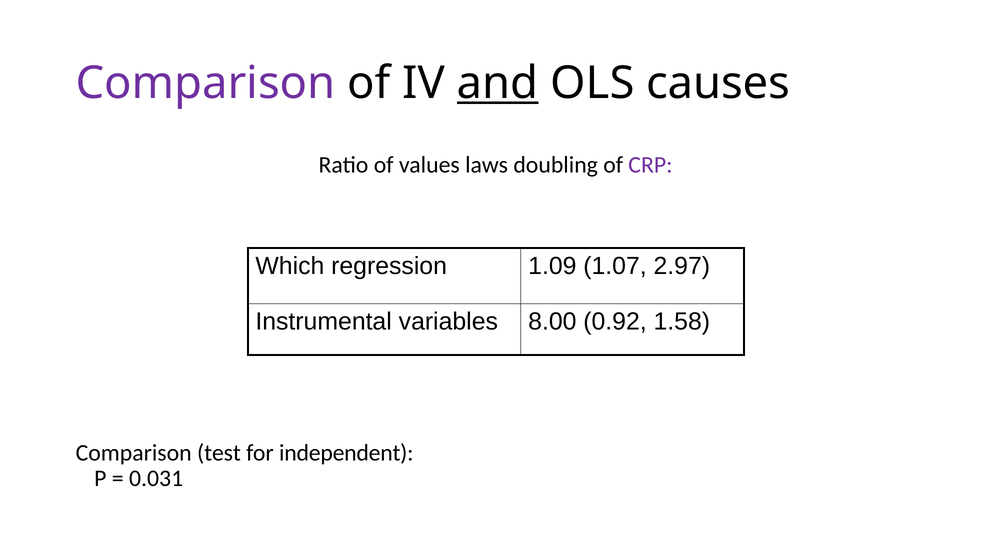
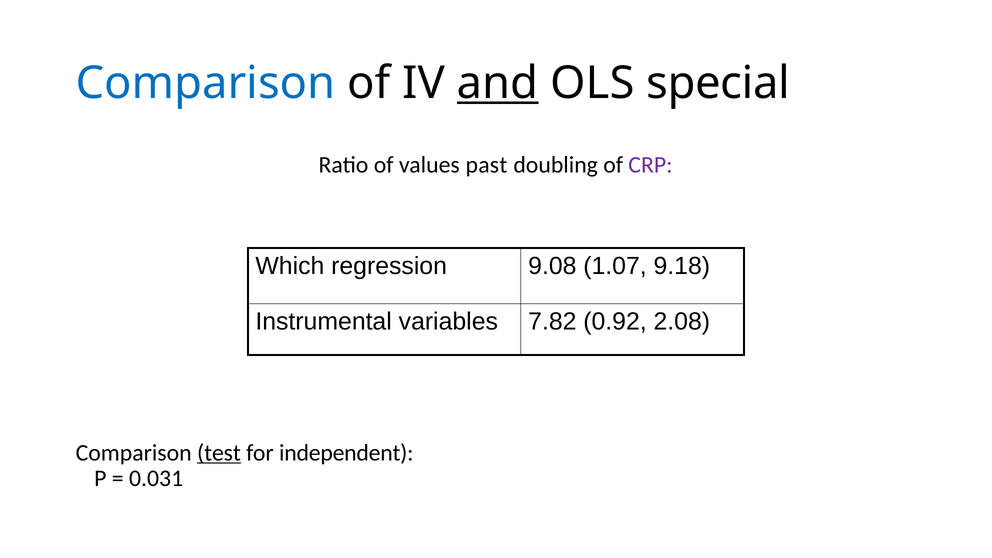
Comparison at (206, 83) colour: purple -> blue
causes: causes -> special
laws: laws -> past
1.09: 1.09 -> 9.08
2.97: 2.97 -> 9.18
8.00: 8.00 -> 7.82
1.58: 1.58 -> 2.08
test underline: none -> present
